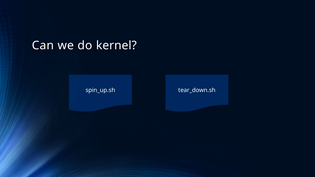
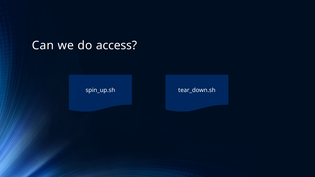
kernel: kernel -> access
